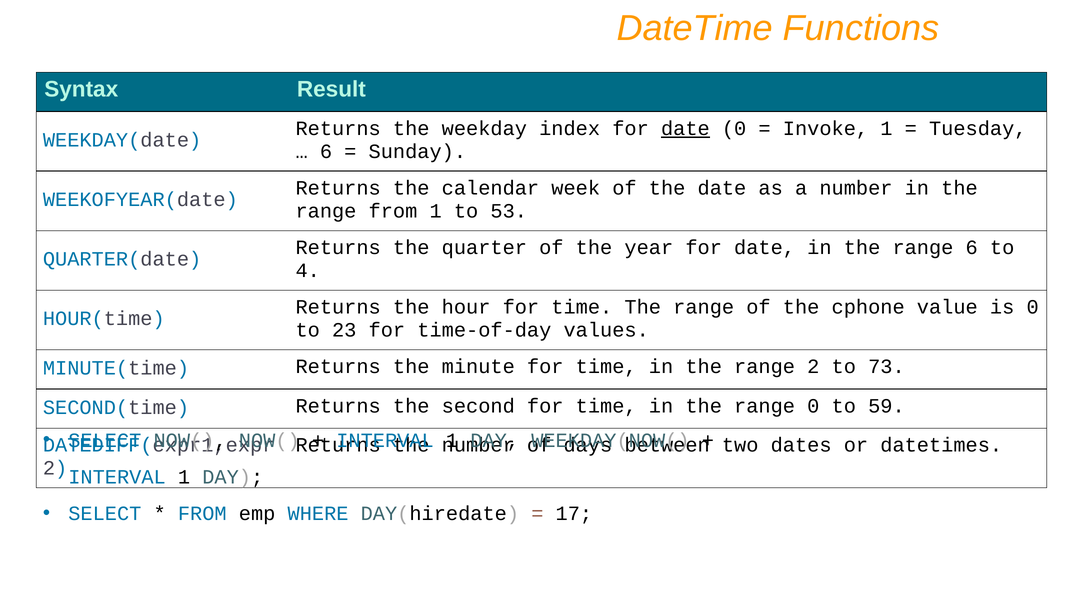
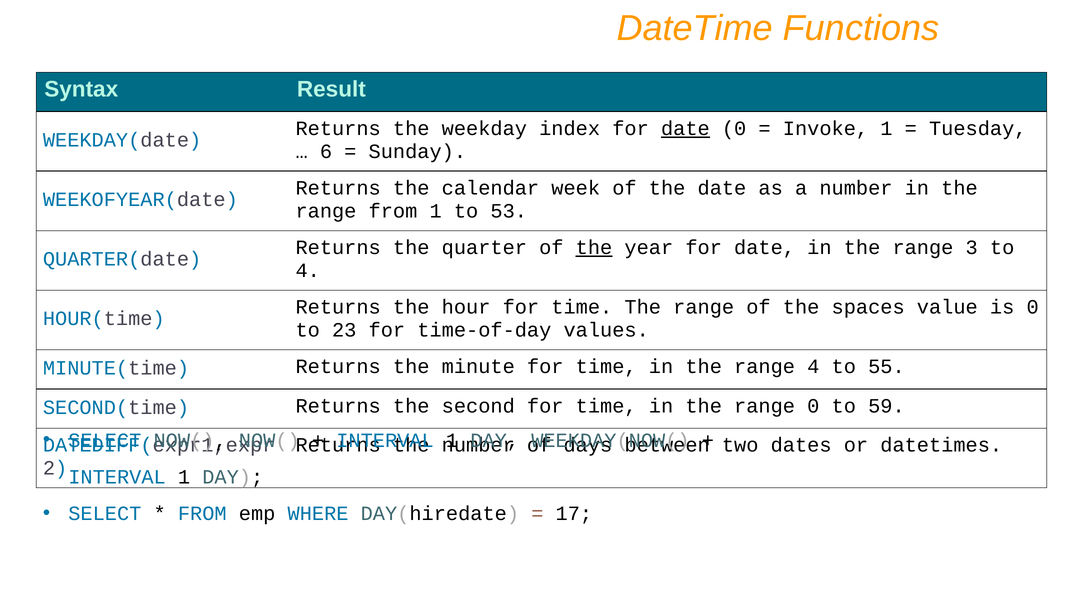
the at (594, 248) underline: none -> present
range 6: 6 -> 3
cphone: cphone -> spaces
range 2: 2 -> 4
73: 73 -> 55
